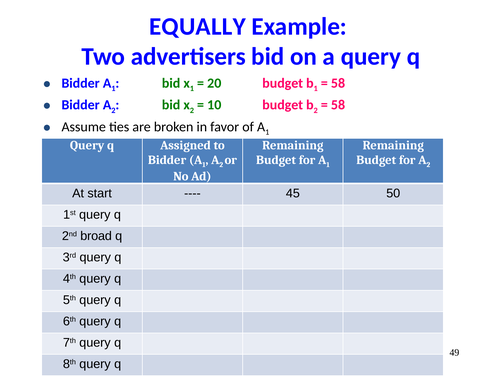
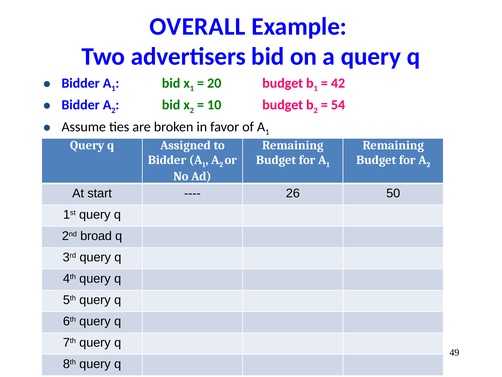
EQUALLY: EQUALLY -> OVERALL
58 at (338, 83): 58 -> 42
58 at (338, 105): 58 -> 54
45: 45 -> 26
